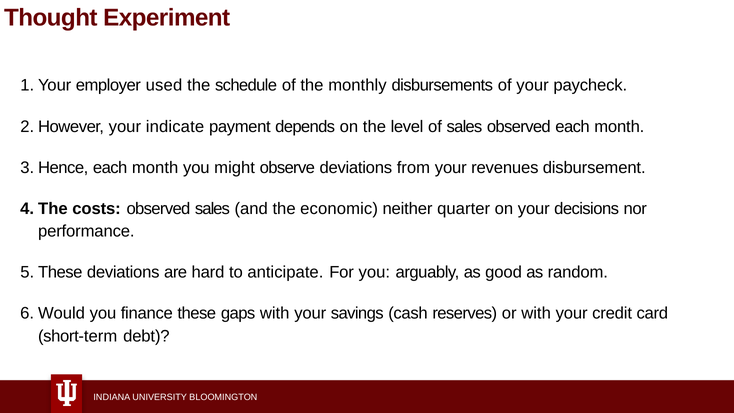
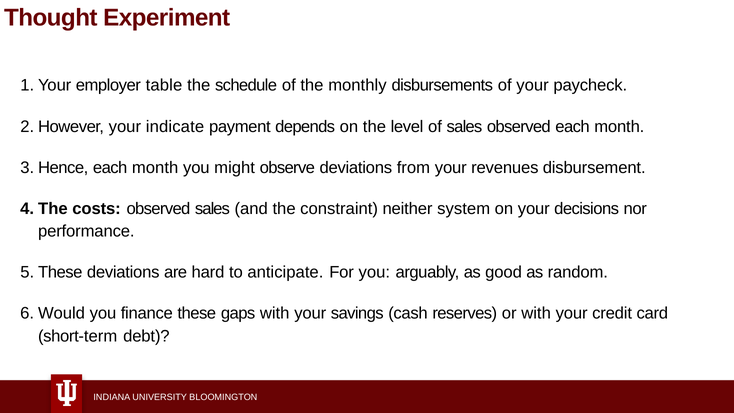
used: used -> table
economic: economic -> constraint
quarter: quarter -> system
